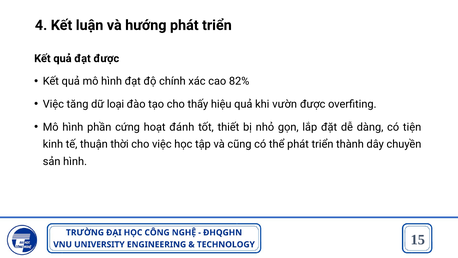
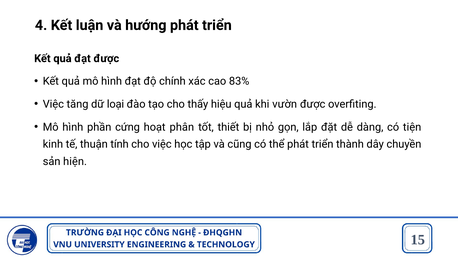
82%: 82% -> 83%
đánh: đánh -> phân
thời: thời -> tính
sản hình: hình -> hiện
